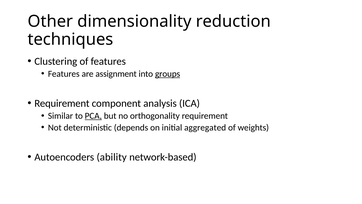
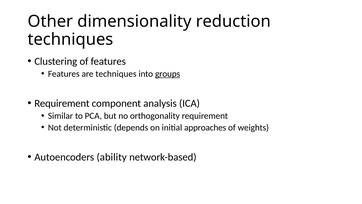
are assignment: assignment -> techniques
PCA underline: present -> none
aggregated: aggregated -> approaches
